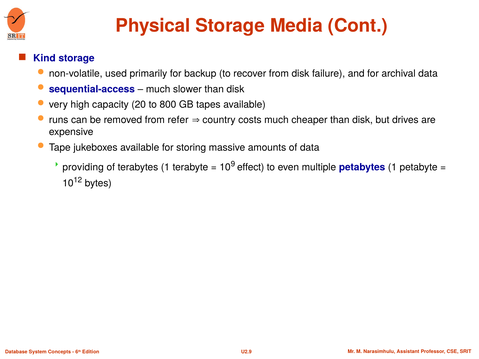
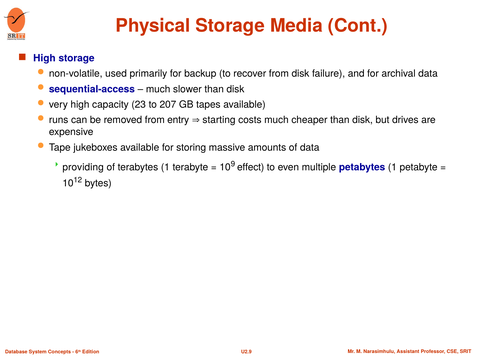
Kind at (44, 58): Kind -> High
20: 20 -> 23
800: 800 -> 207
refer: refer -> entry
country: country -> starting
